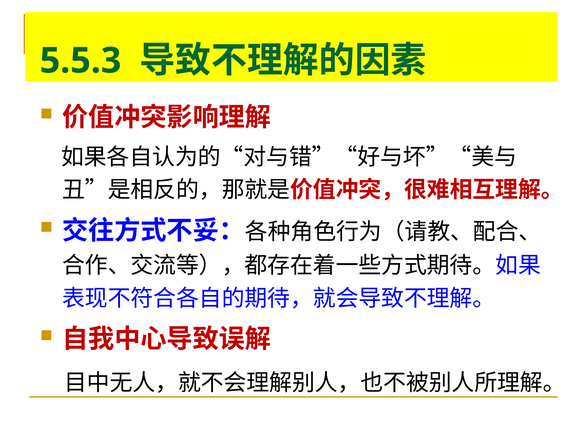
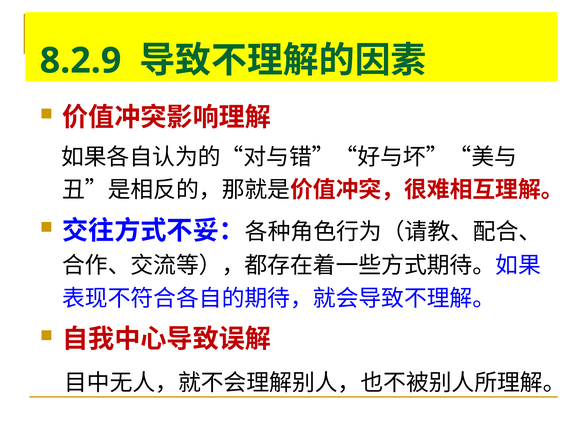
5.5.3: 5.5.3 -> 8.2.9
